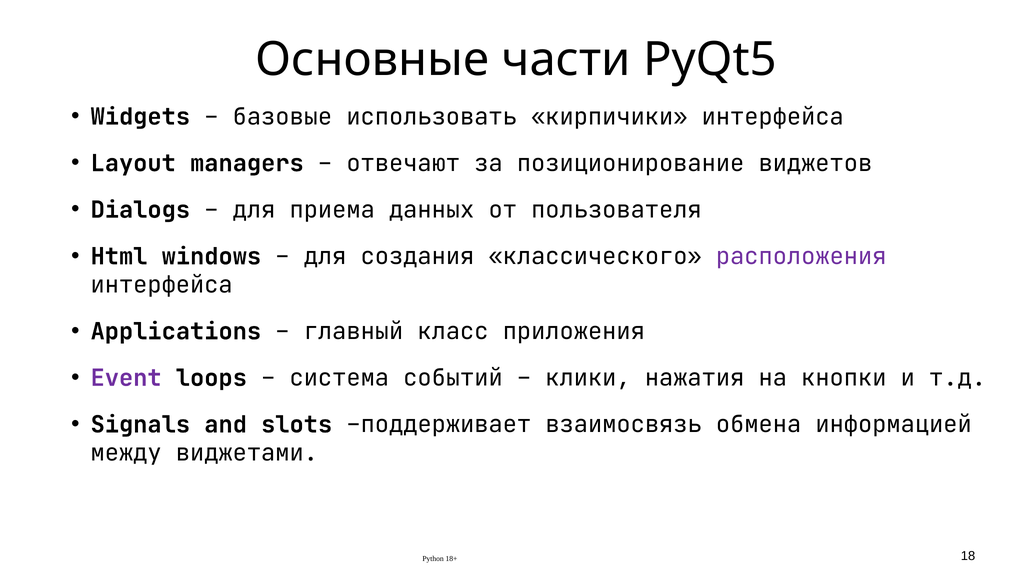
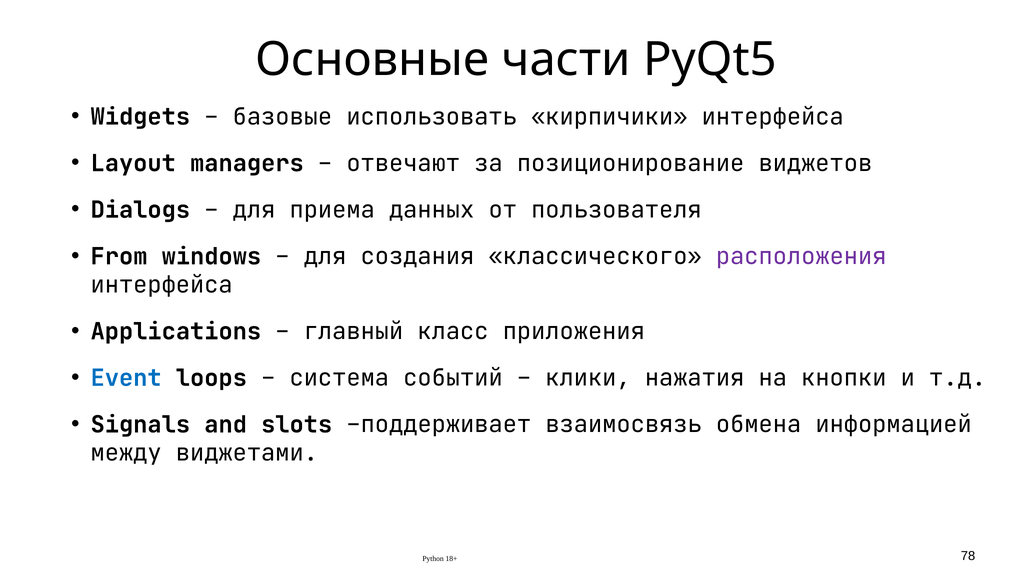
Html: Html -> From
Event colour: purple -> blue
18: 18 -> 78
